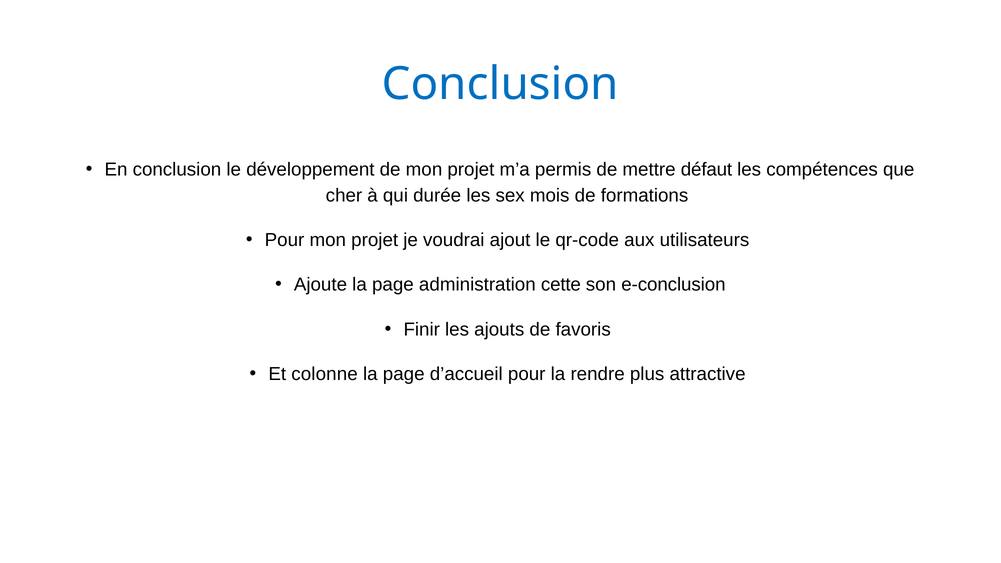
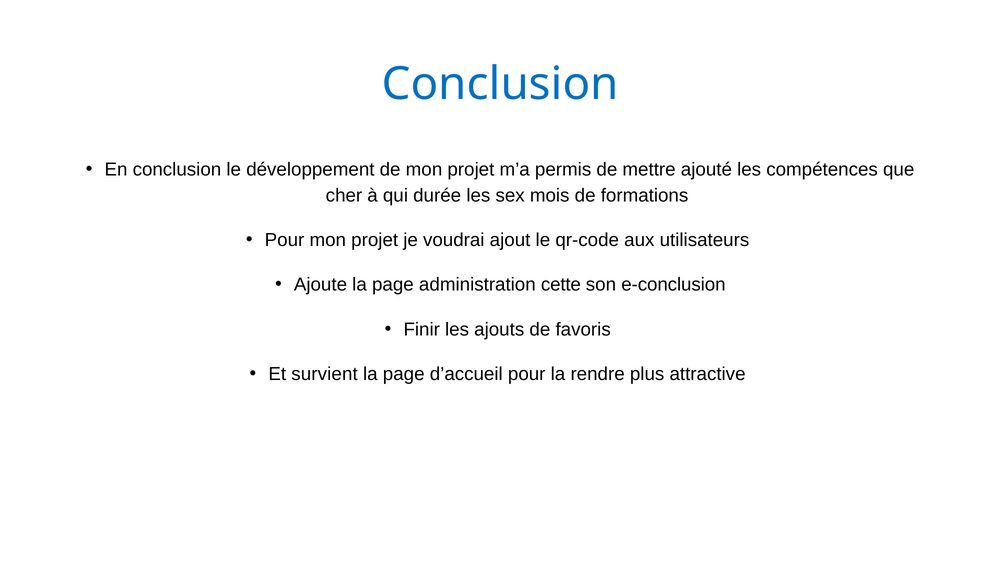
défaut: défaut -> ajouté
colonne: colonne -> survient
